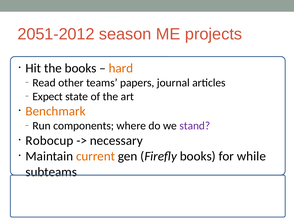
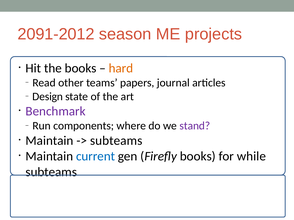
2051-2012: 2051-2012 -> 2091-2012
Expect: Expect -> Design
Benchmark colour: orange -> purple
Robocup at (49, 141): Robocup -> Maintain
necessary at (116, 141): necessary -> subteams
current colour: orange -> blue
